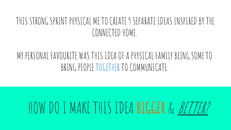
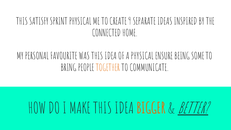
STRONG: STRONG -> SATISFY
FAMILY: FAMILY -> ENSURE
TOGETHER colour: blue -> orange
